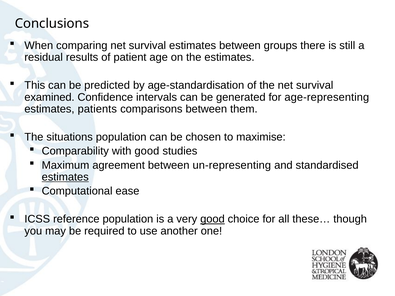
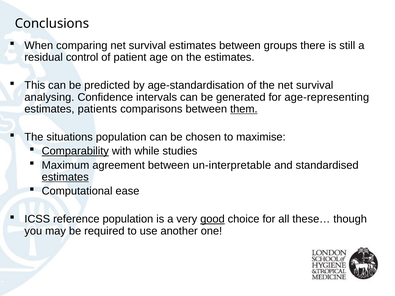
results: results -> control
examined: examined -> analysing
them underline: none -> present
Comparability underline: none -> present
with good: good -> while
un-representing: un-representing -> un-interpretable
